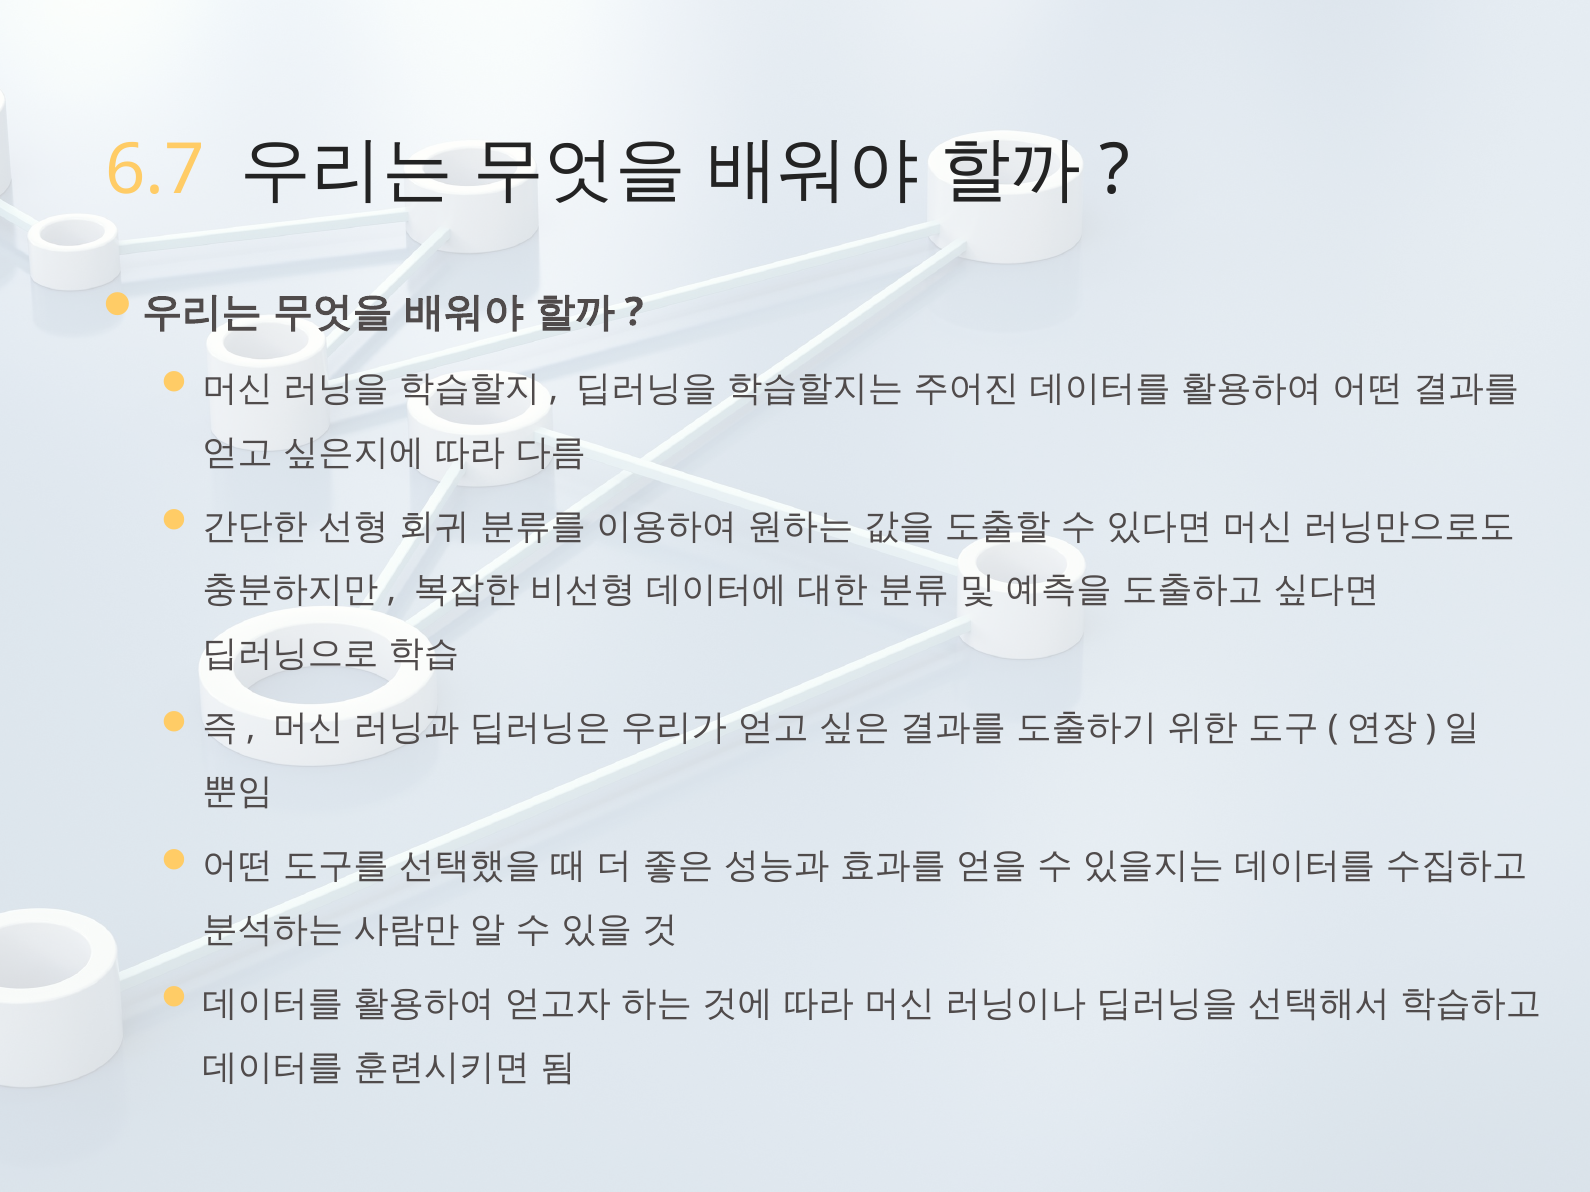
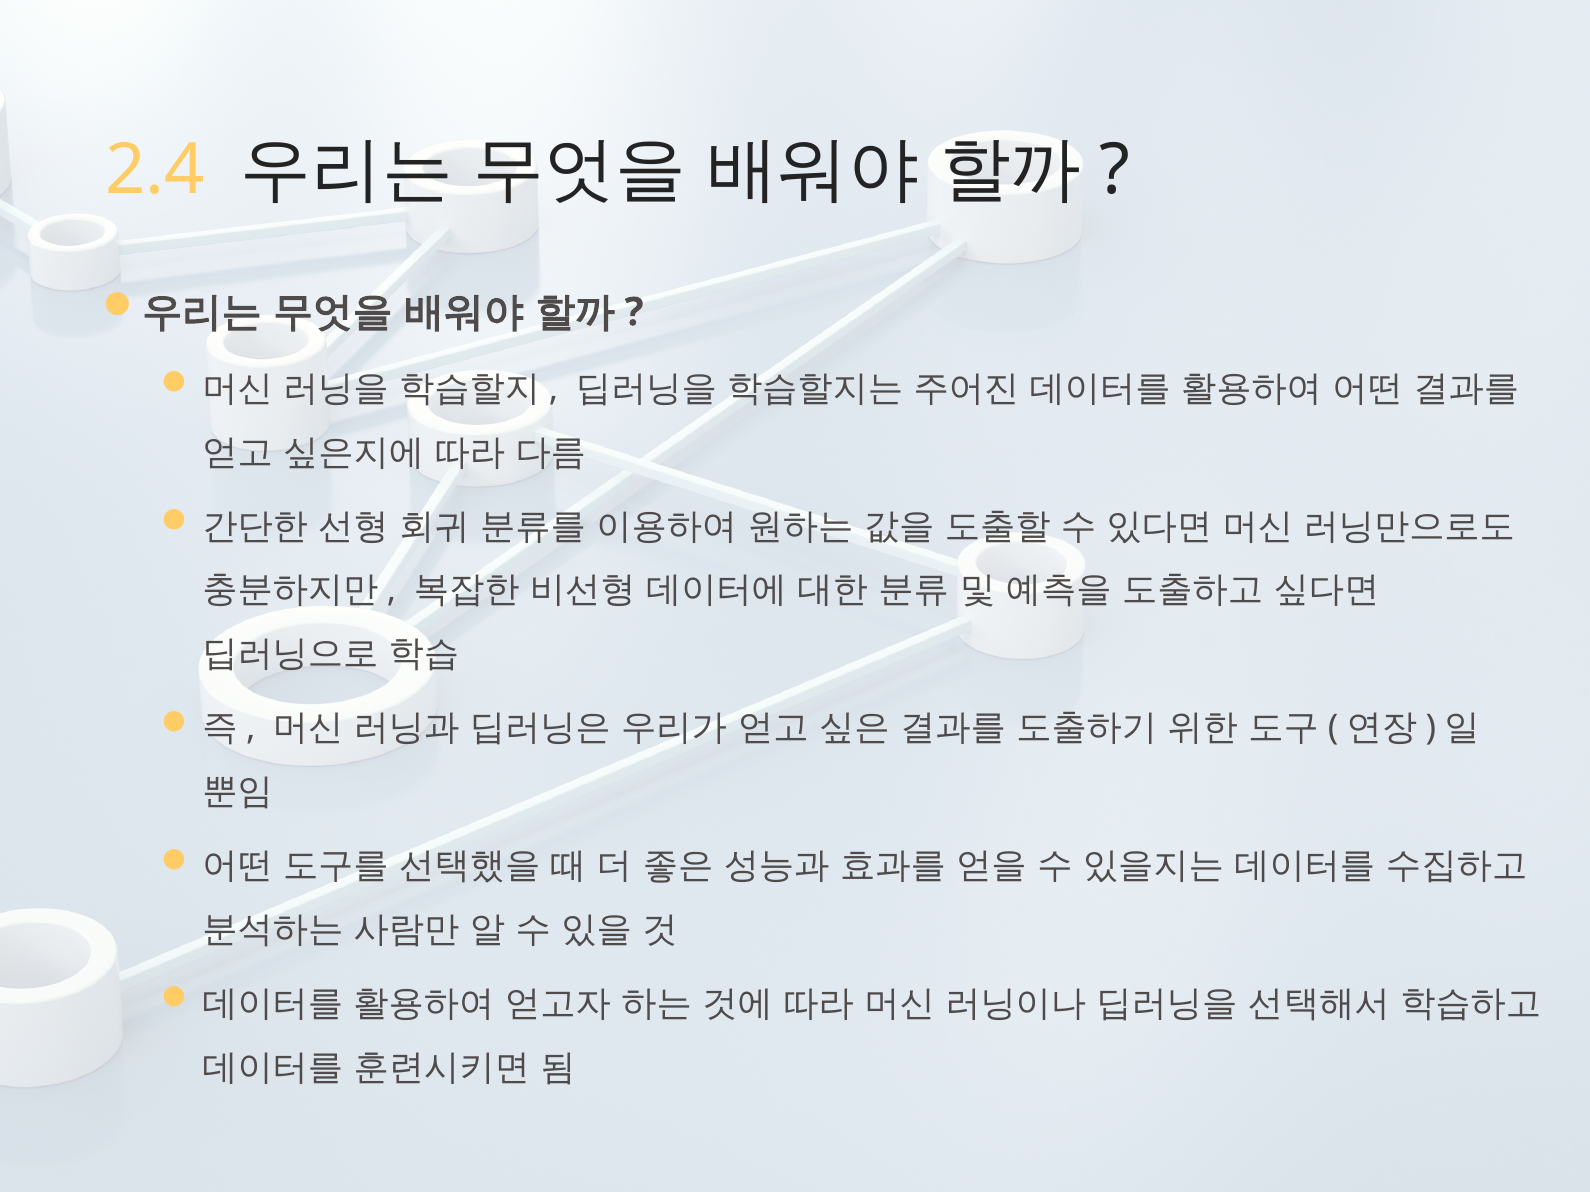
6.7: 6.7 -> 2.4
